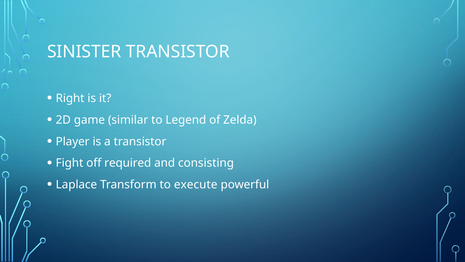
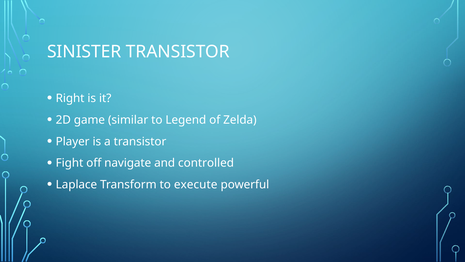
required: required -> navigate
consisting: consisting -> controlled
